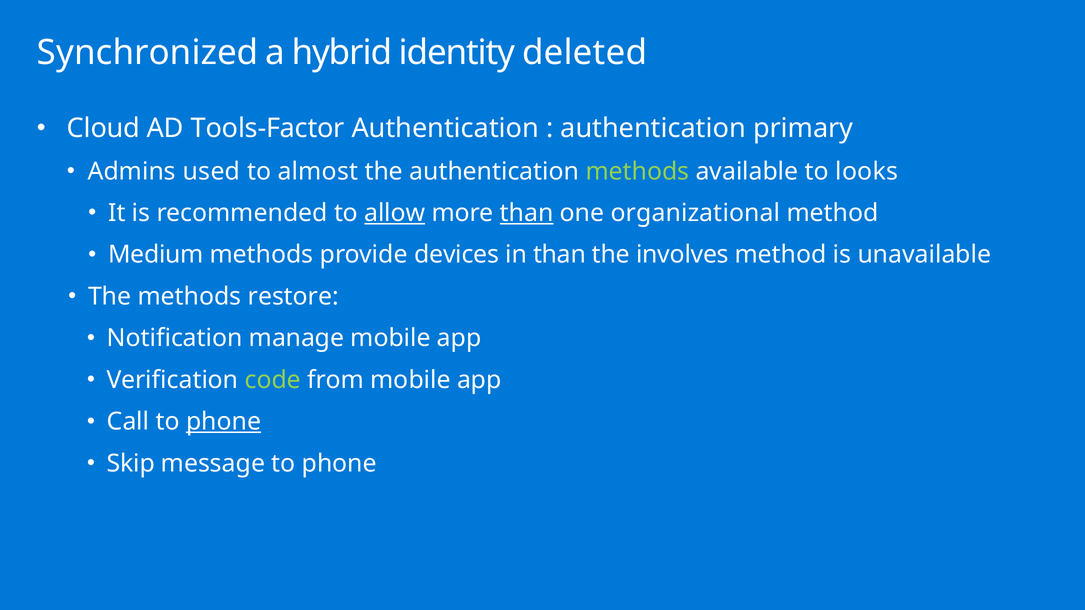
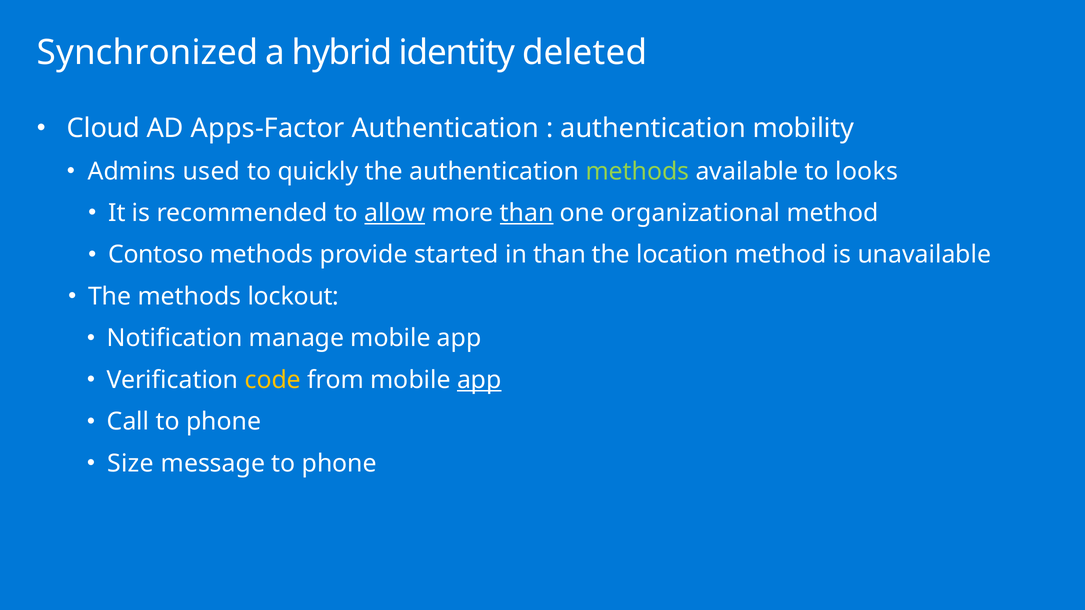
Tools-Factor: Tools-Factor -> Apps-Factor
primary: primary -> mobility
almost: almost -> quickly
Medium: Medium -> Contoso
devices: devices -> started
involves: involves -> location
restore: restore -> lockout
code colour: light green -> yellow
app at (479, 380) underline: none -> present
phone at (224, 422) underline: present -> none
Skip: Skip -> Size
